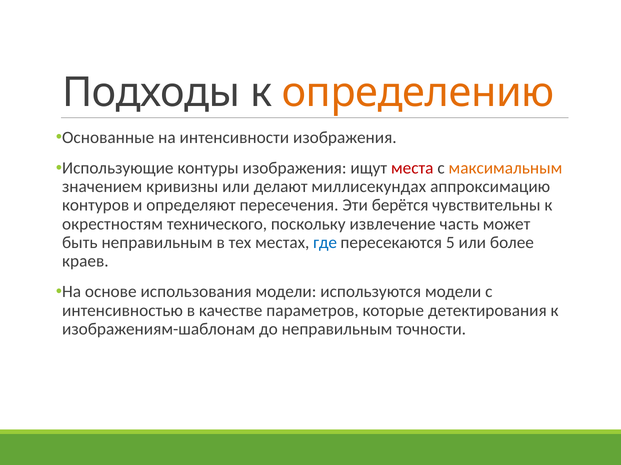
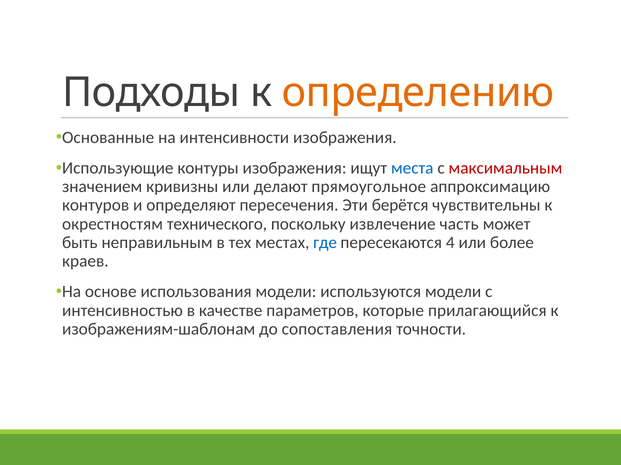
места colour: red -> blue
максимальным colour: orange -> red
миллисекундах: миллисекундах -> прямоугольное
5: 5 -> 4
детектирования: детектирования -> прилагающийся
до неправильным: неправильным -> сопоставления
